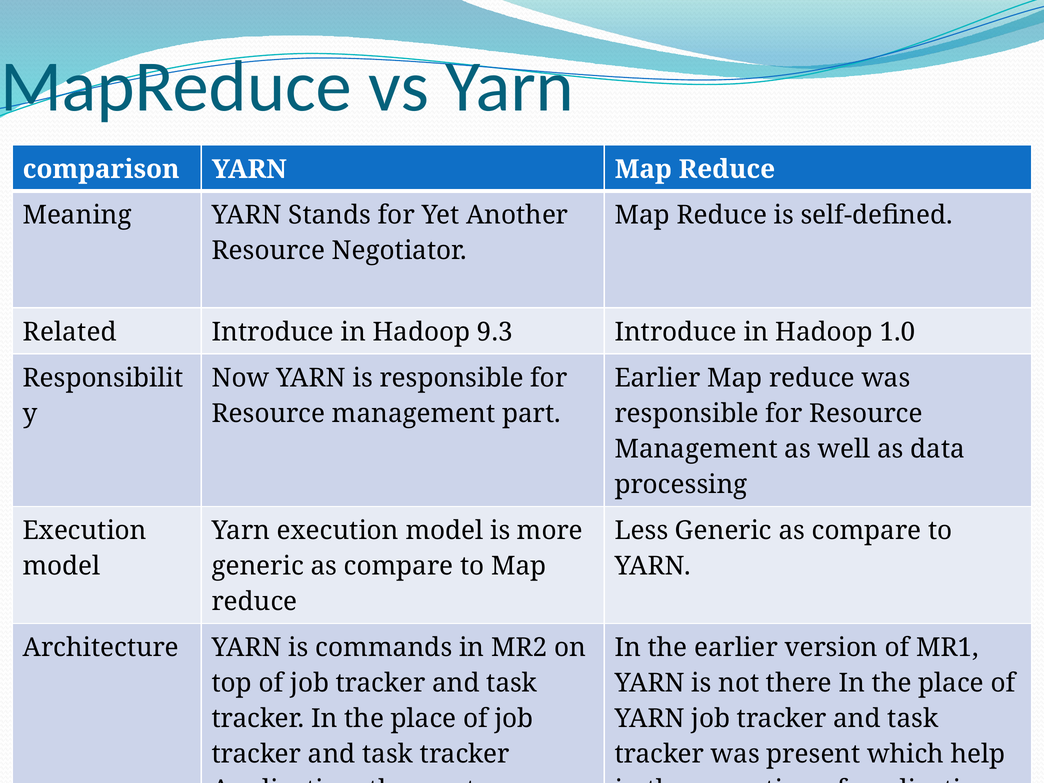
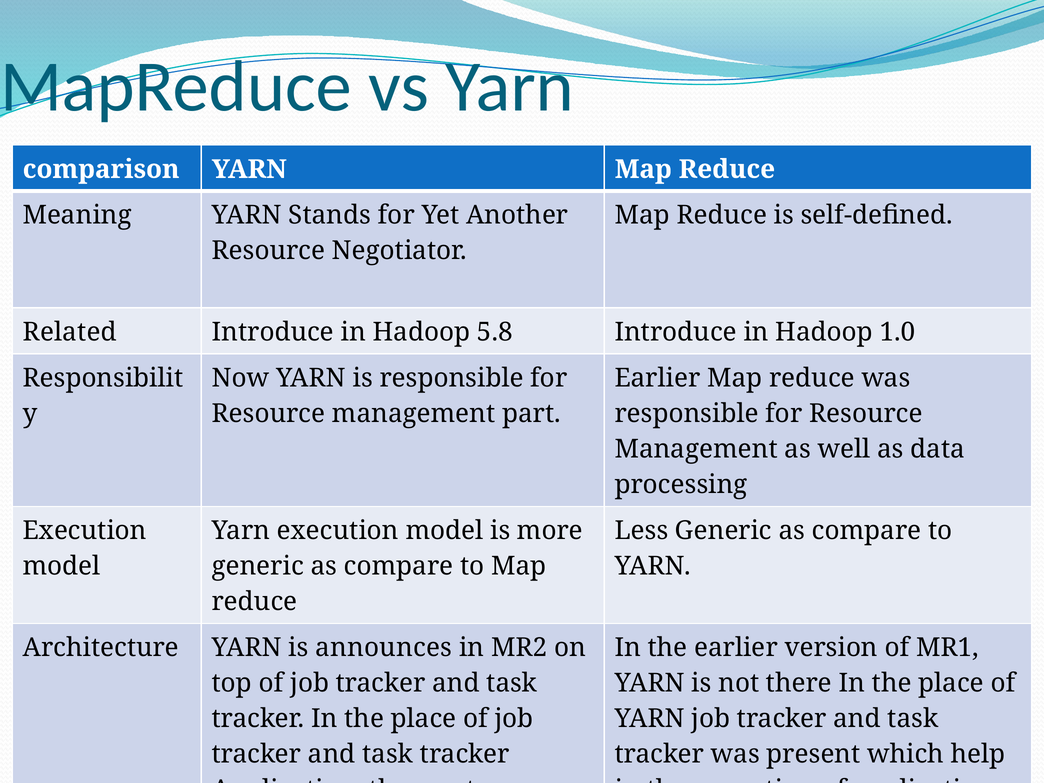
9.3: 9.3 -> 5.8
commands: commands -> announces
